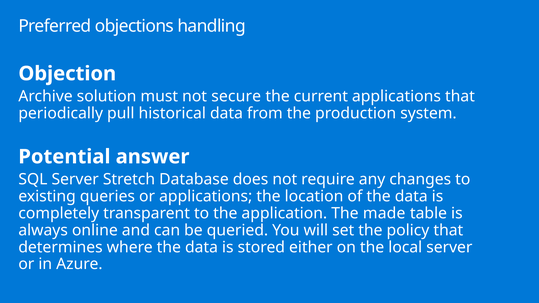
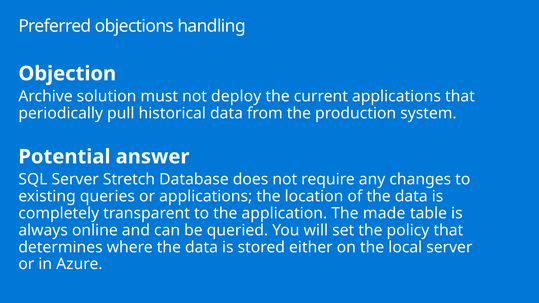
secure: secure -> deploy
